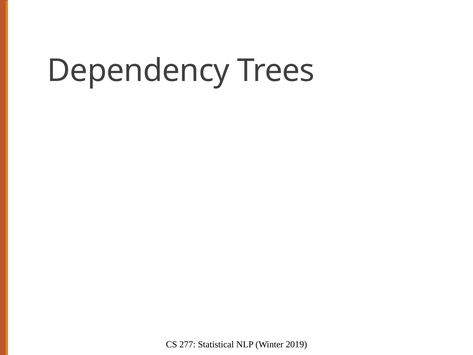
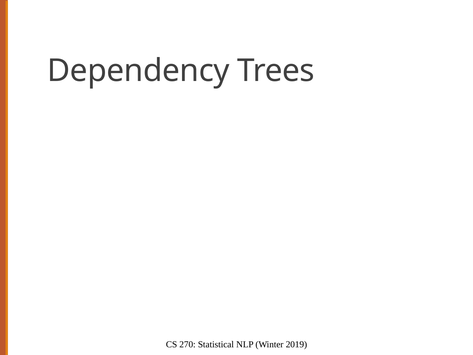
277: 277 -> 270
